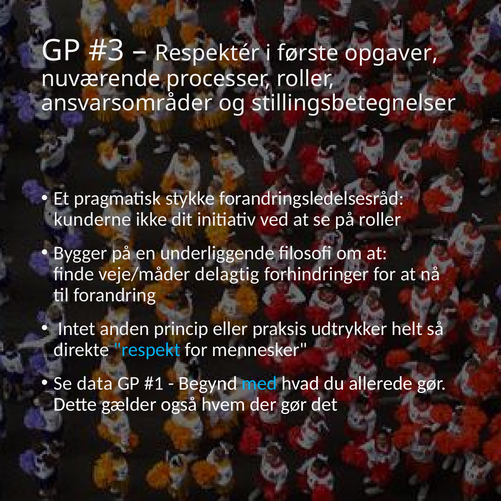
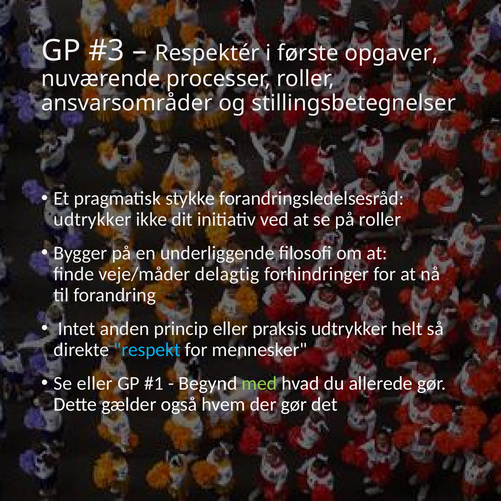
kunderne at (92, 219): kunderne -> udtrykker
Se data: data -> eller
med colour: light blue -> light green
